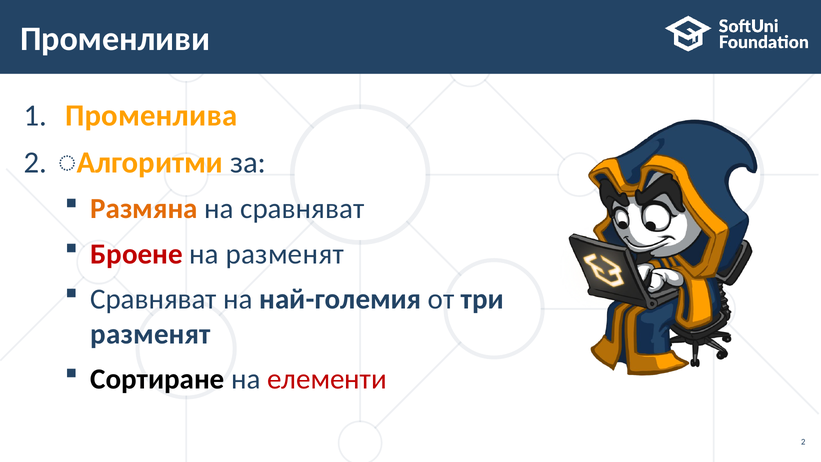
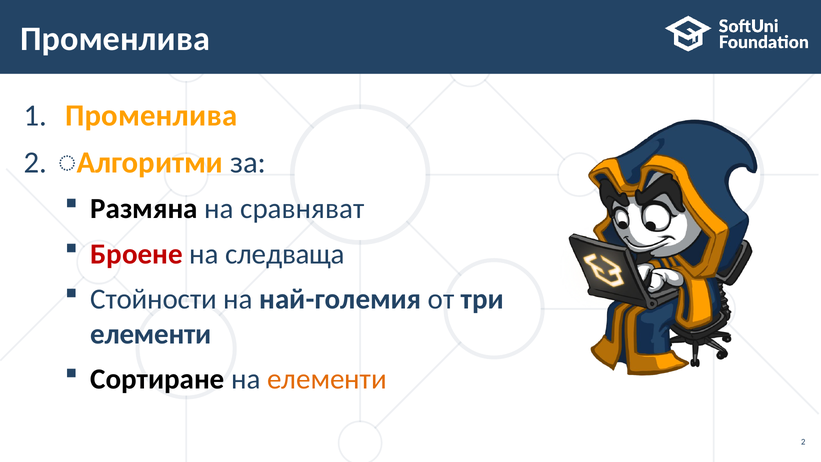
Променливи at (115, 39): Променливи -> Променлива
Размяна colour: orange -> black
на разменят: разменят -> следваща
Сравняват at (154, 299): Сравняват -> Стойности
разменят at (151, 334): разменят -> елементи
елементи at (327, 379) colour: red -> orange
